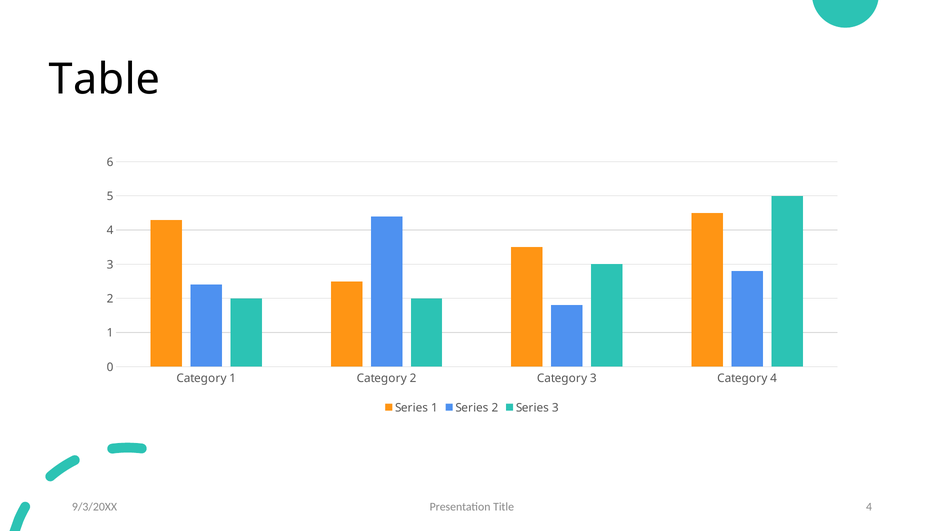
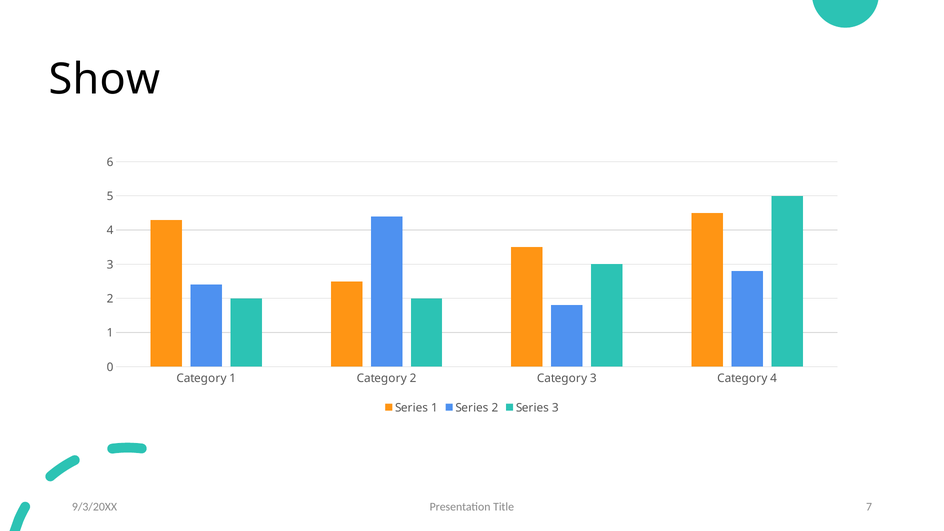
Table: Table -> Show
Title 4: 4 -> 7
